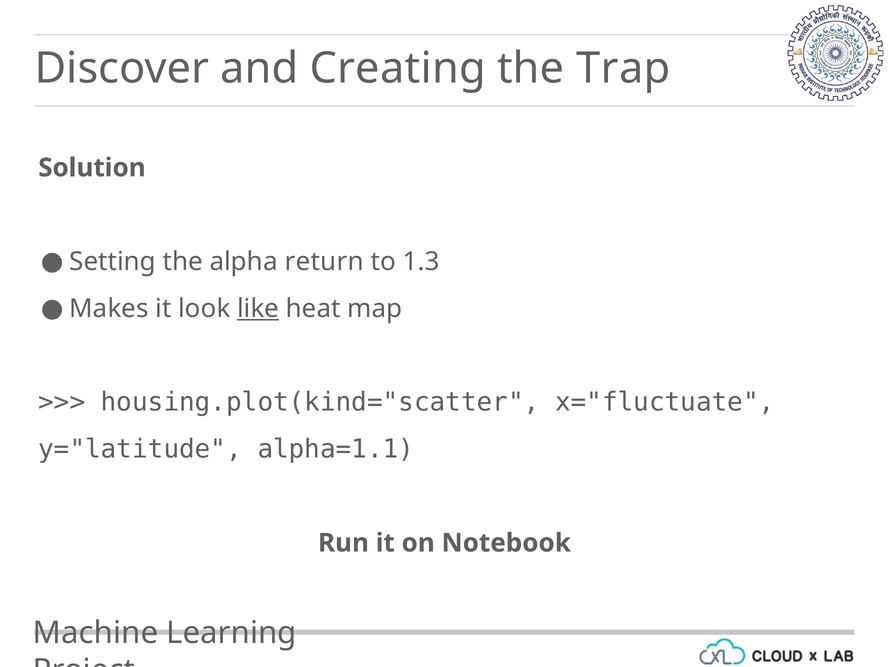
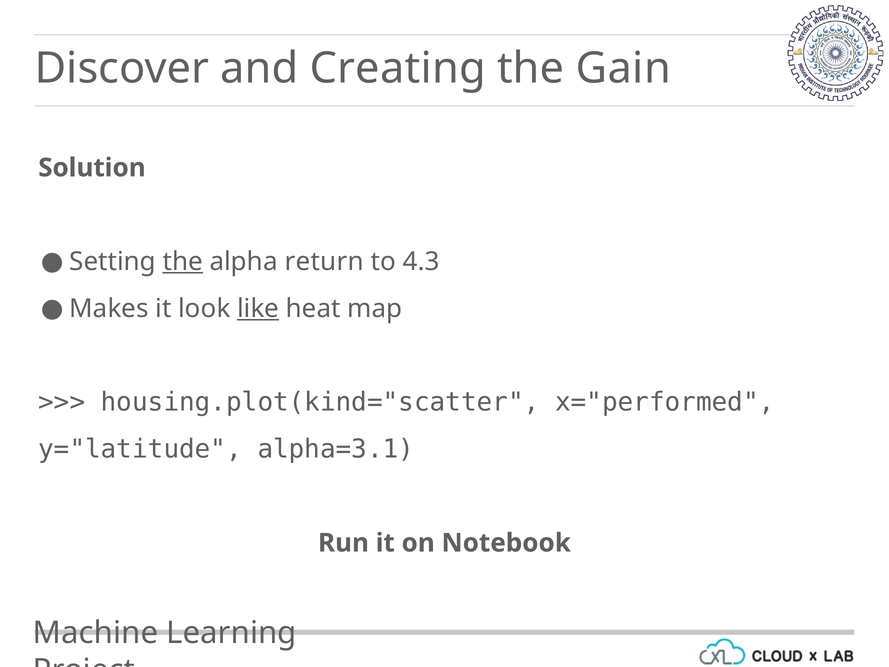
Trap: Trap -> Gain
the at (183, 261) underline: none -> present
1.3: 1.3 -> 4.3
x="fluctuate: x="fluctuate -> x="performed
alpha=1.1: alpha=1.1 -> alpha=3.1
